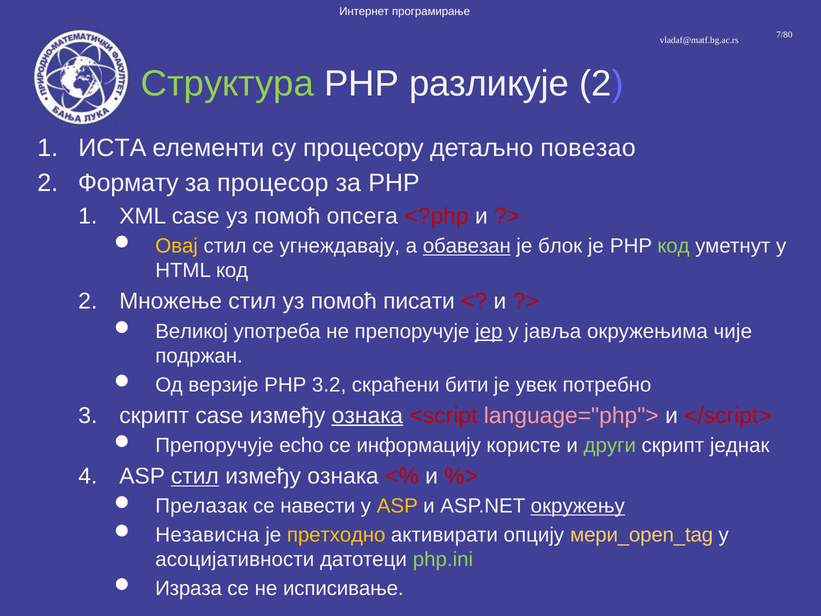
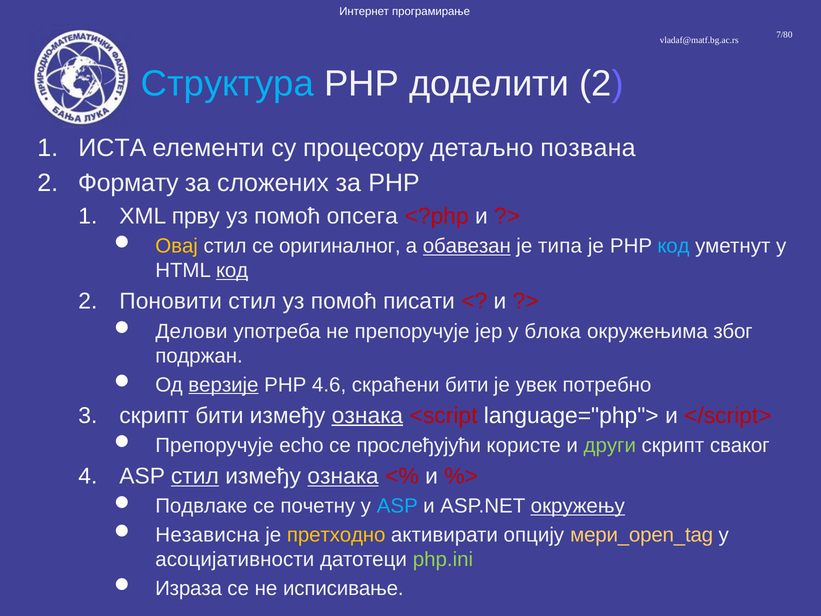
Структура colour: light green -> light blue
разликује: разликује -> доделити
повезао: повезао -> позвана
процесор: процесор -> сложених
XML case: case -> прву
угнеждавају: угнеждавају -> оригиналног
блок: блок -> типа
код at (674, 246) colour: light green -> light blue
код at (232, 271) underline: none -> present
Множење: Множење -> Поновити
Великој: Великој -> Делови
јер underline: present -> none
јавља: јавља -> блока
чије: чије -> због
верзије underline: none -> present
3.2: 3.2 -> 4.6
скрипт case: case -> бити
language="php"> colour: pink -> white
информацију: информацију -> прослеђујући
једнак: једнак -> сваког
ознака at (343, 476) underline: none -> present
Прелазак: Прелазак -> Подвлаке
навести: навести -> почетну
ASP at (397, 506) colour: yellow -> light blue
